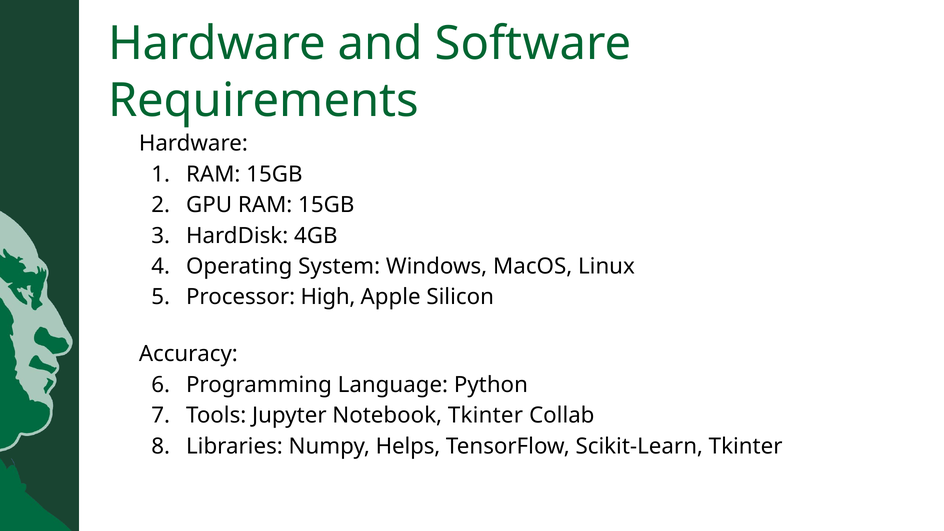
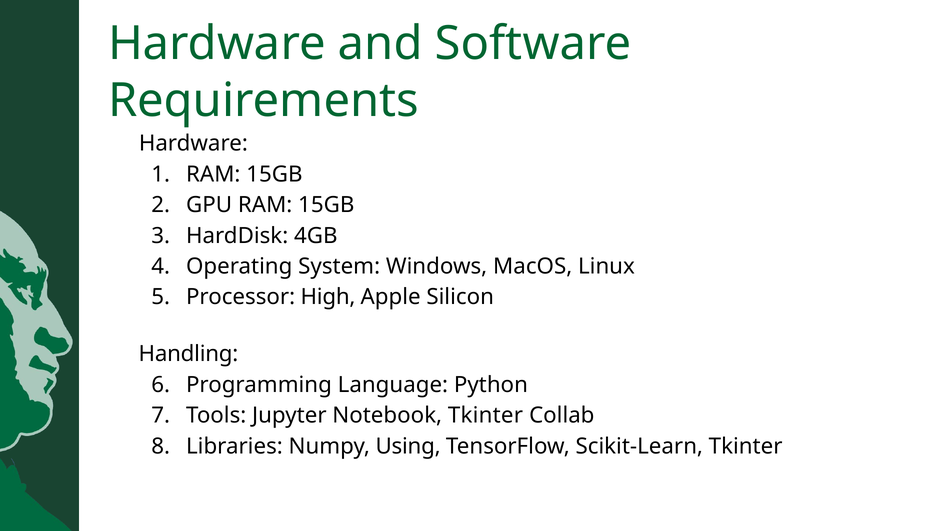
Accuracy: Accuracy -> Handling
Helps: Helps -> Using
